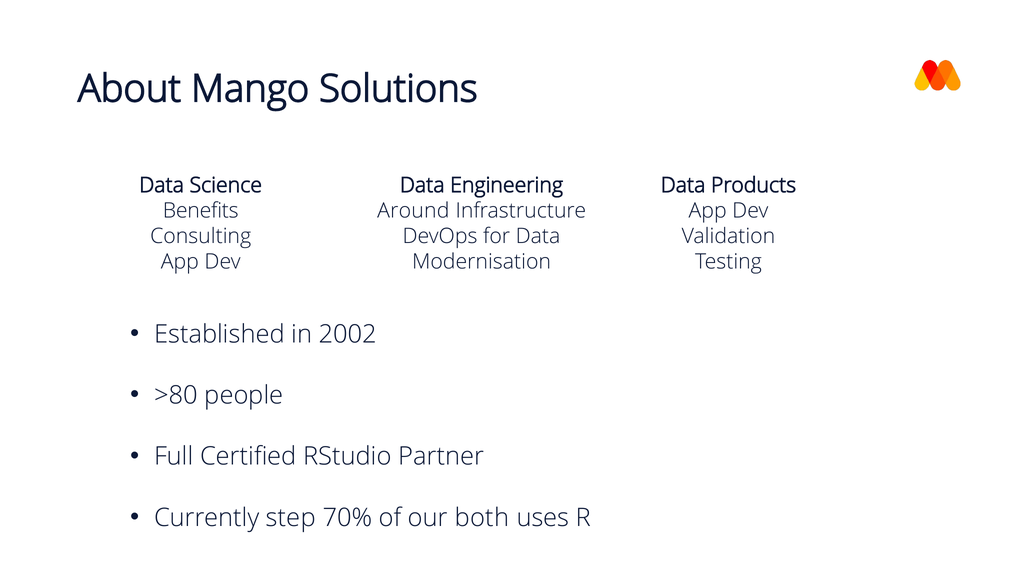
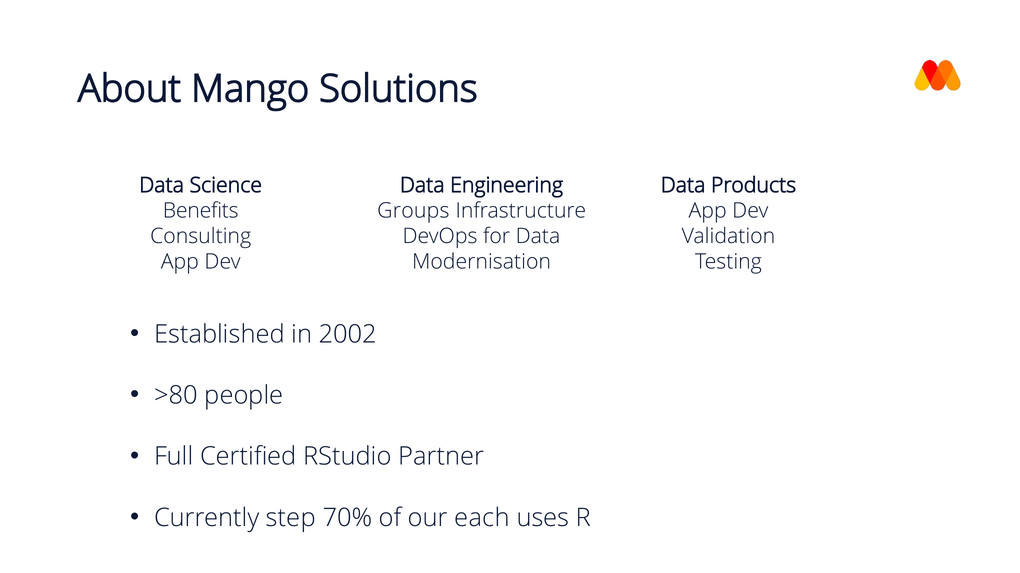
Around: Around -> Groups
both: both -> each
